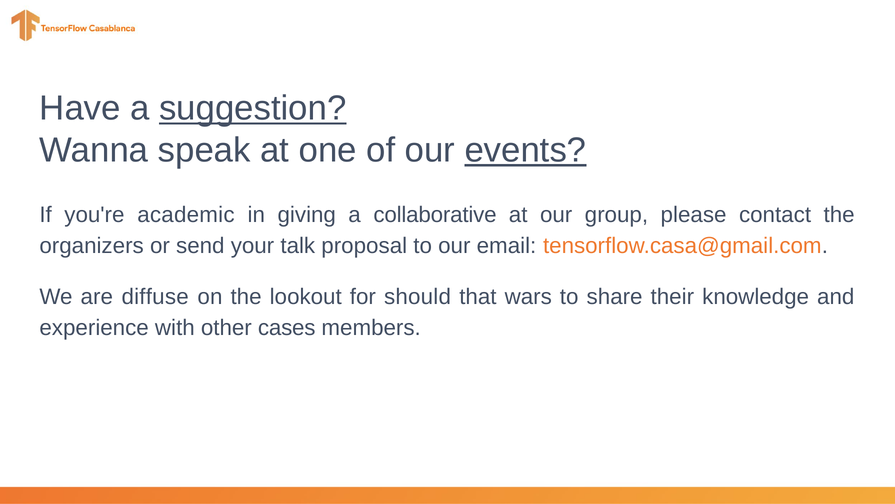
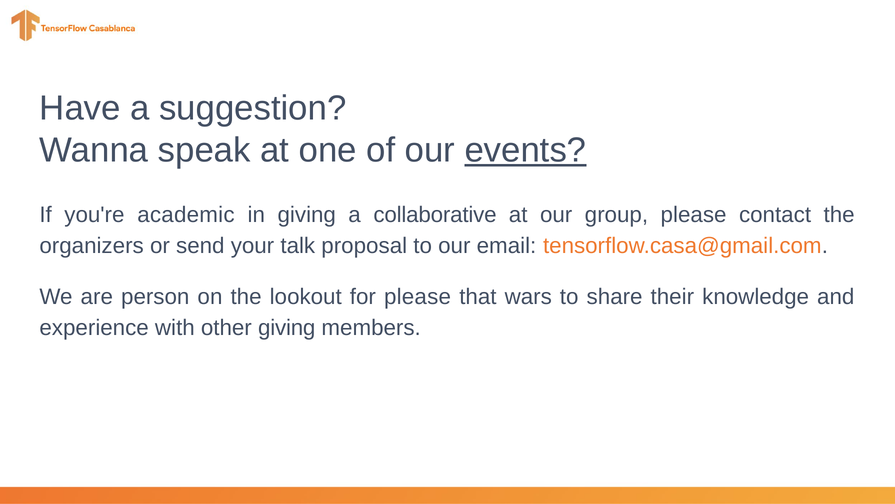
suggestion underline: present -> none
diffuse: diffuse -> person
for should: should -> please
other cases: cases -> giving
